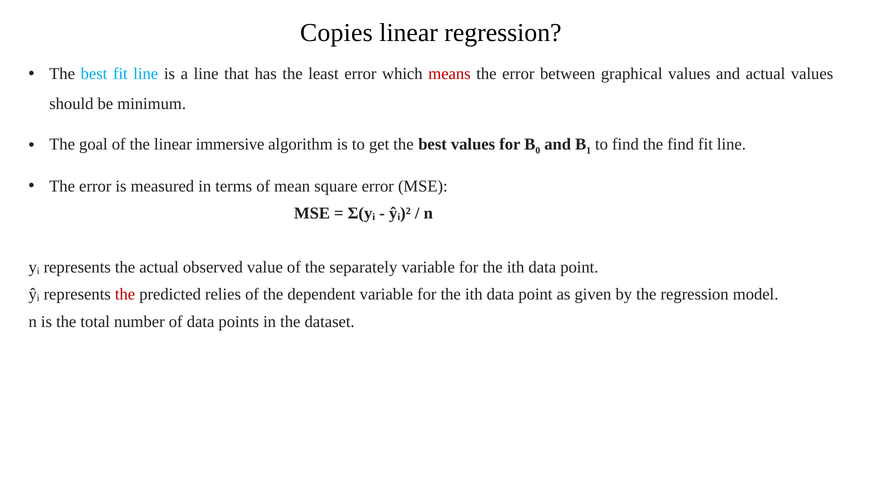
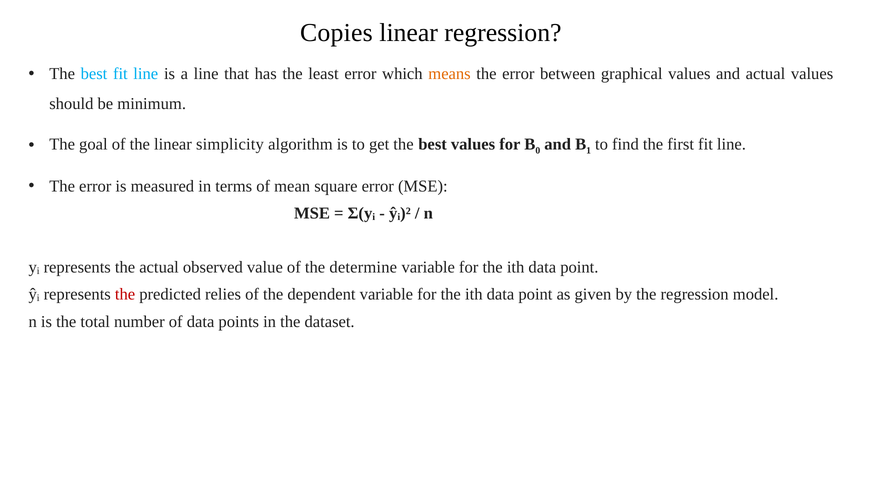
means colour: red -> orange
immersive: immersive -> simplicity
the find: find -> first
separately: separately -> determine
